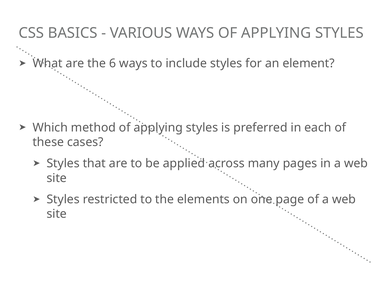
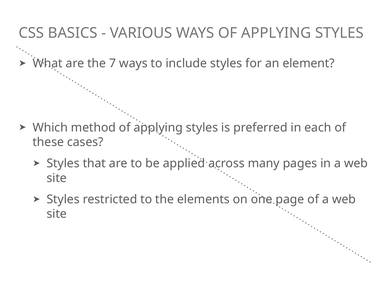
6: 6 -> 7
